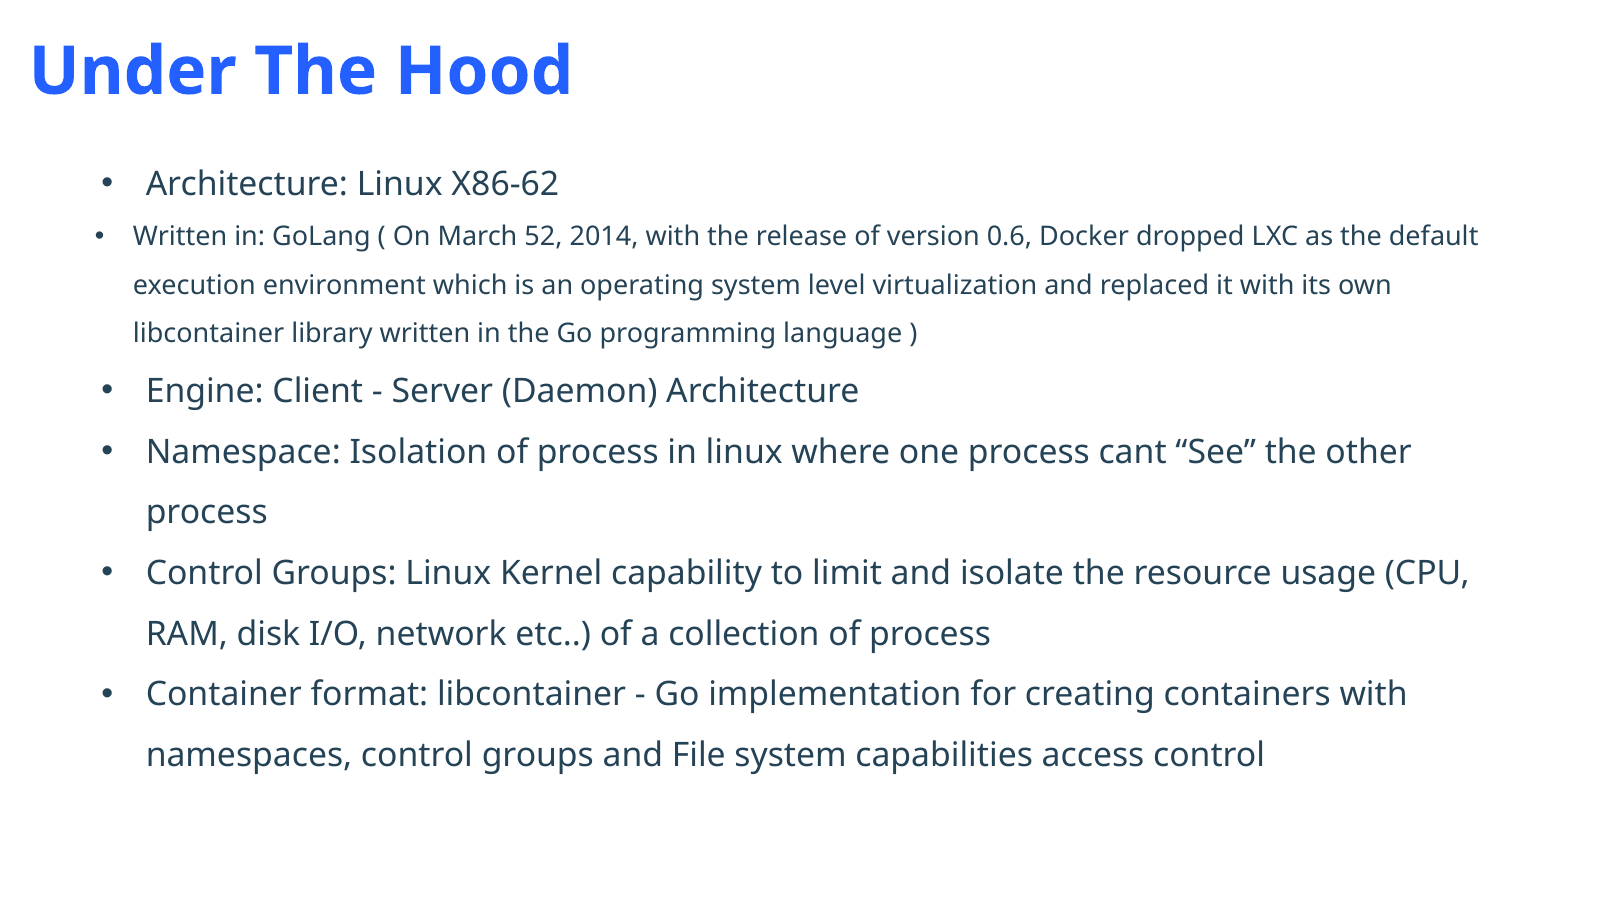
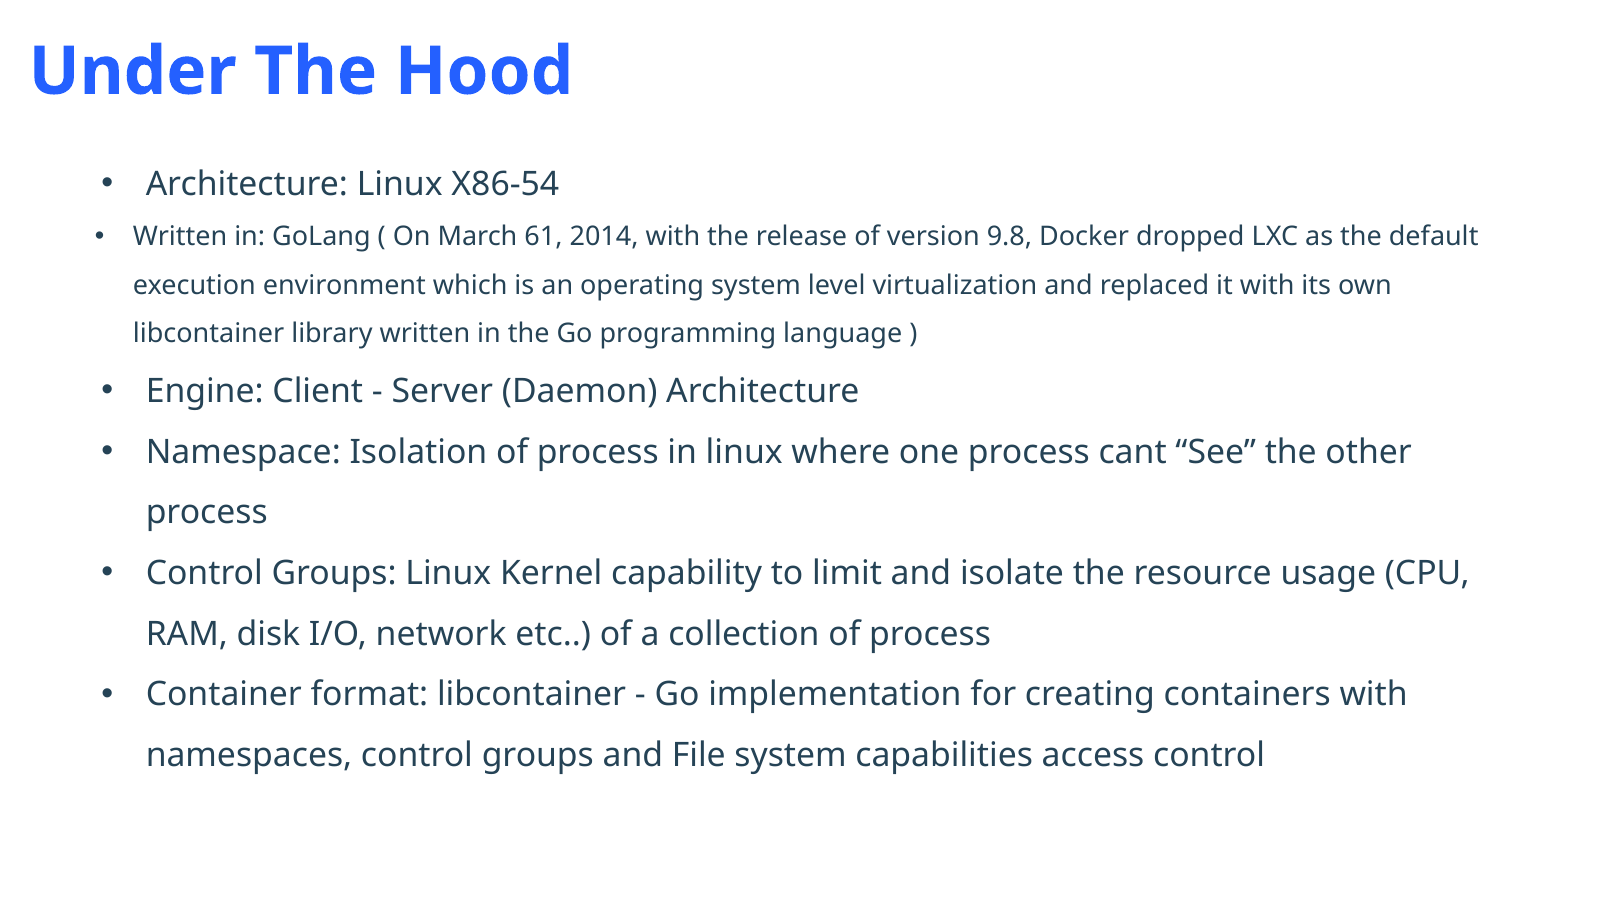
X86-62: X86-62 -> X86-54
52: 52 -> 61
0.6: 0.6 -> 9.8
